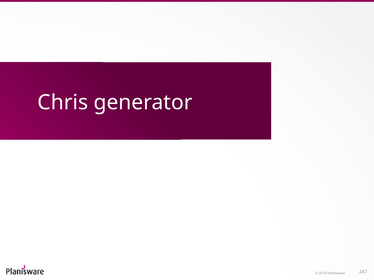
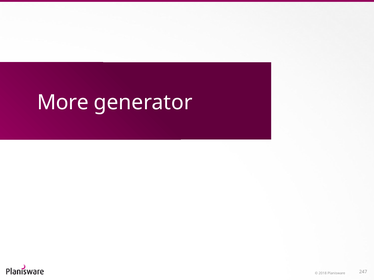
Chris: Chris -> More
